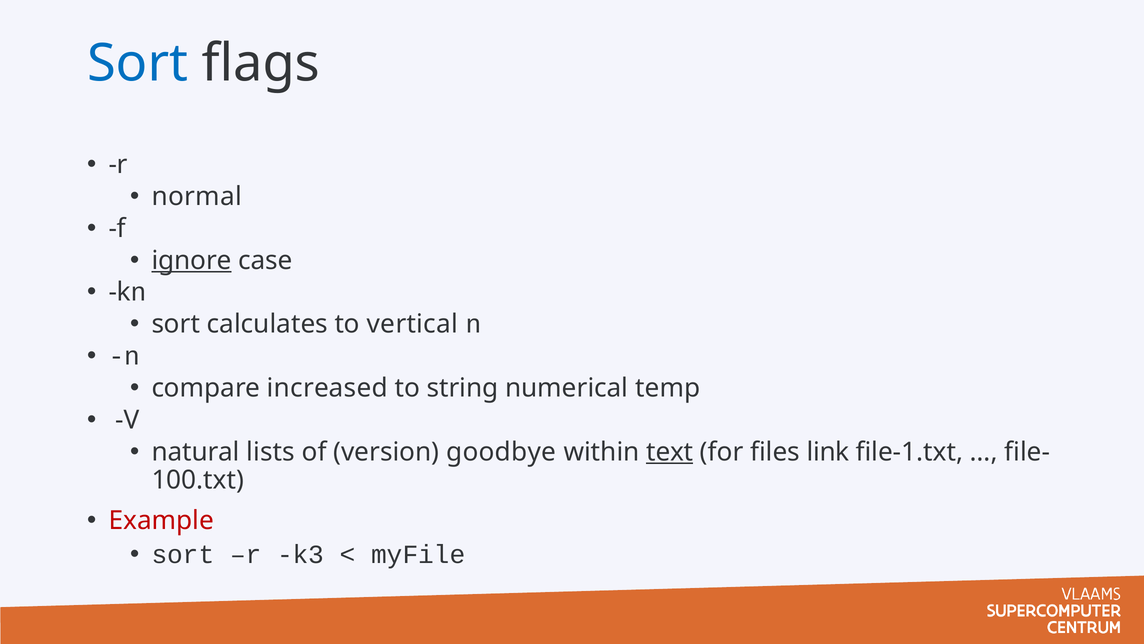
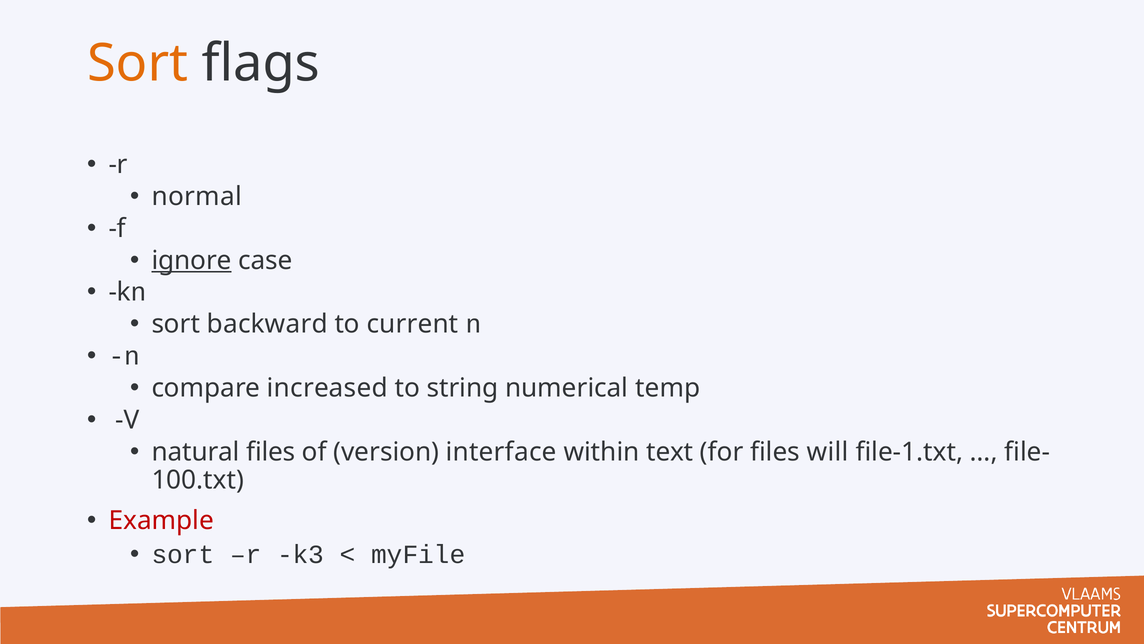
Sort at (138, 64) colour: blue -> orange
calculates: calculates -> backward
vertical: vertical -> current
natural lists: lists -> files
goodbye: goodbye -> interface
text underline: present -> none
link: link -> will
